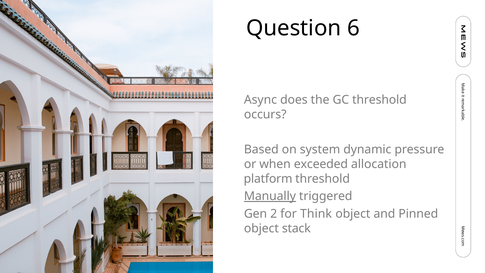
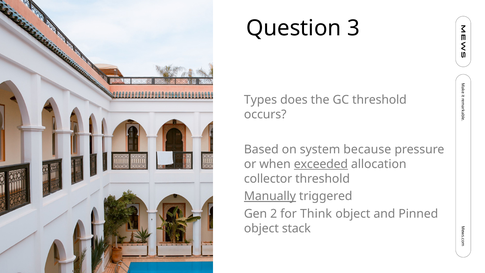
6: 6 -> 3
Async: Async -> Types
dynamic: dynamic -> because
exceeded underline: none -> present
platform: platform -> collector
